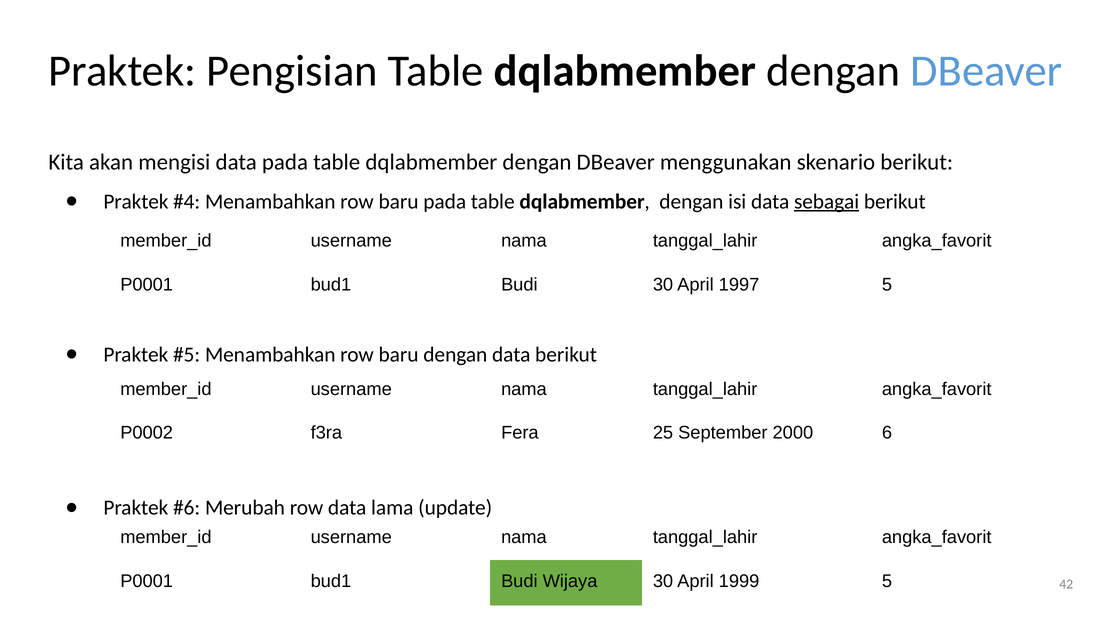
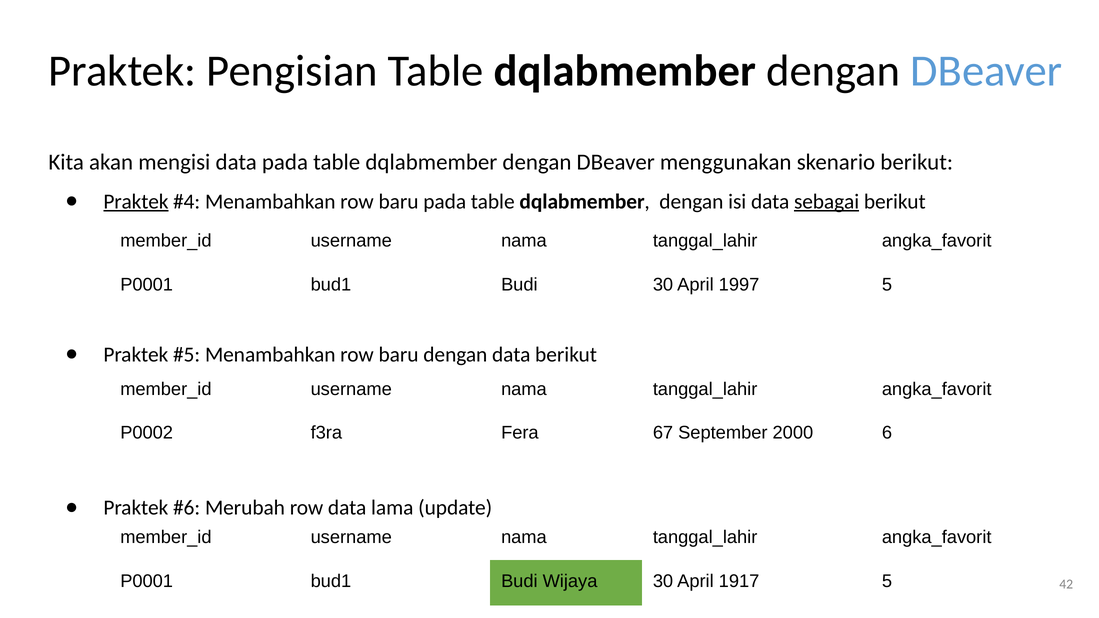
Praktek at (136, 202) underline: none -> present
25: 25 -> 67
1999: 1999 -> 1917
